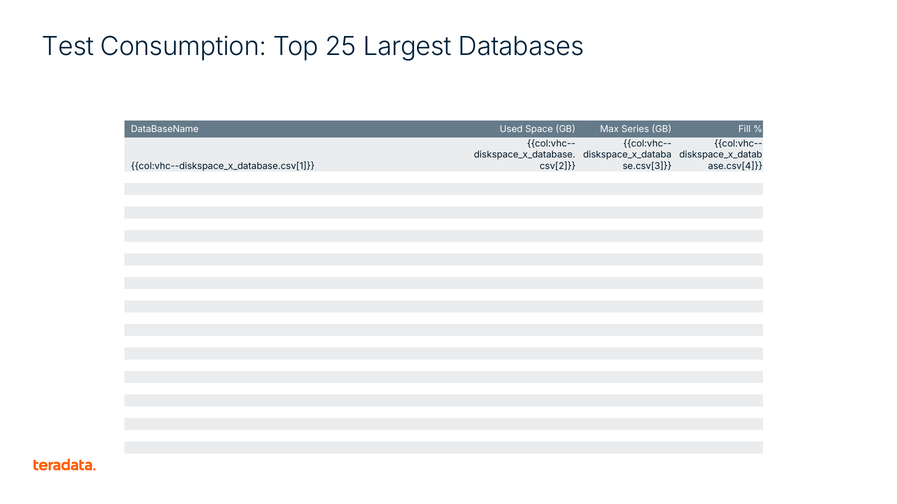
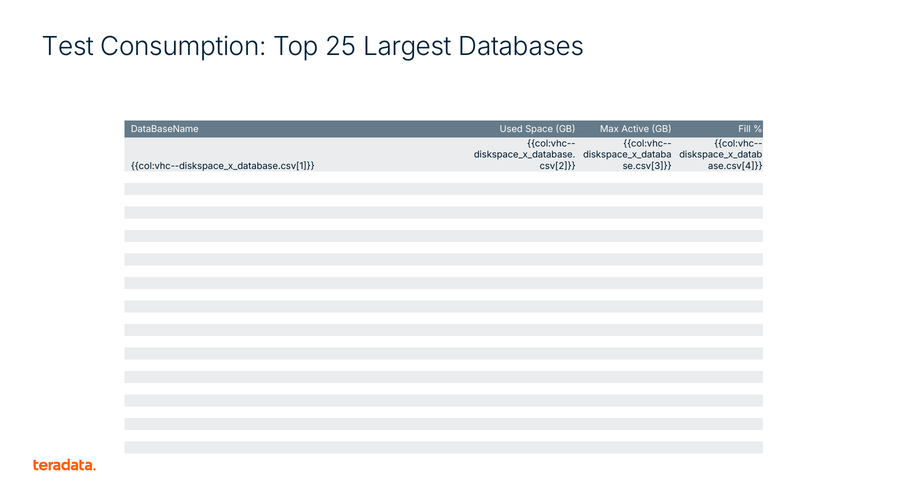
Series: Series -> Active
